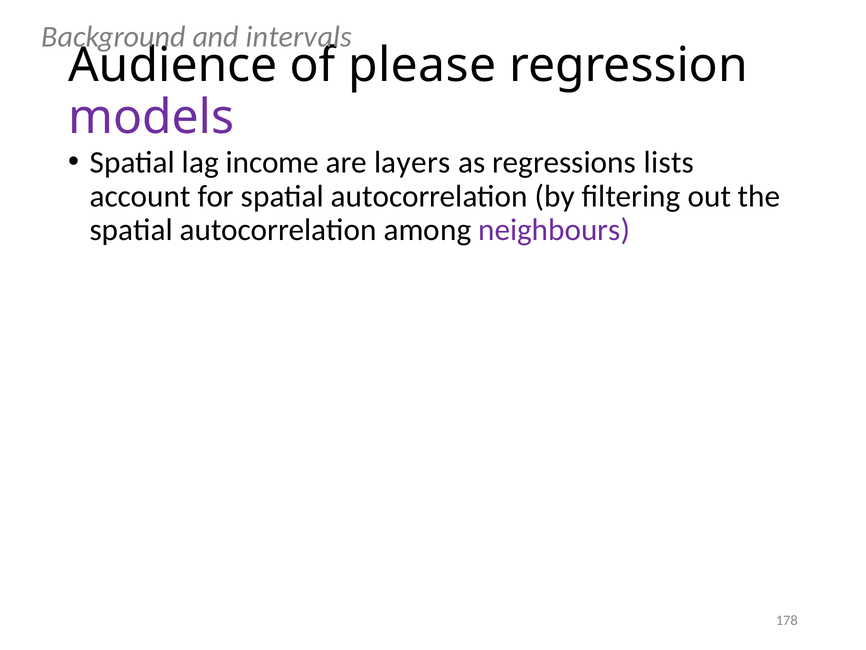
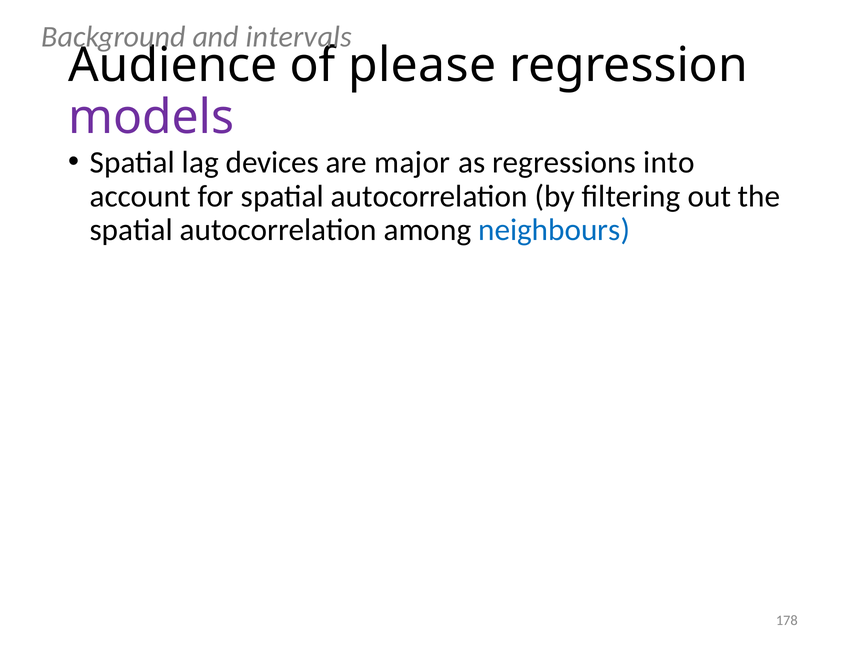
income: income -> devices
layers: layers -> major
lists: lists -> into
neighbours colour: purple -> blue
